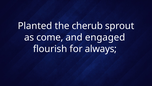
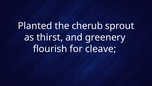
come: come -> thirst
engaged: engaged -> greenery
always: always -> cleave
